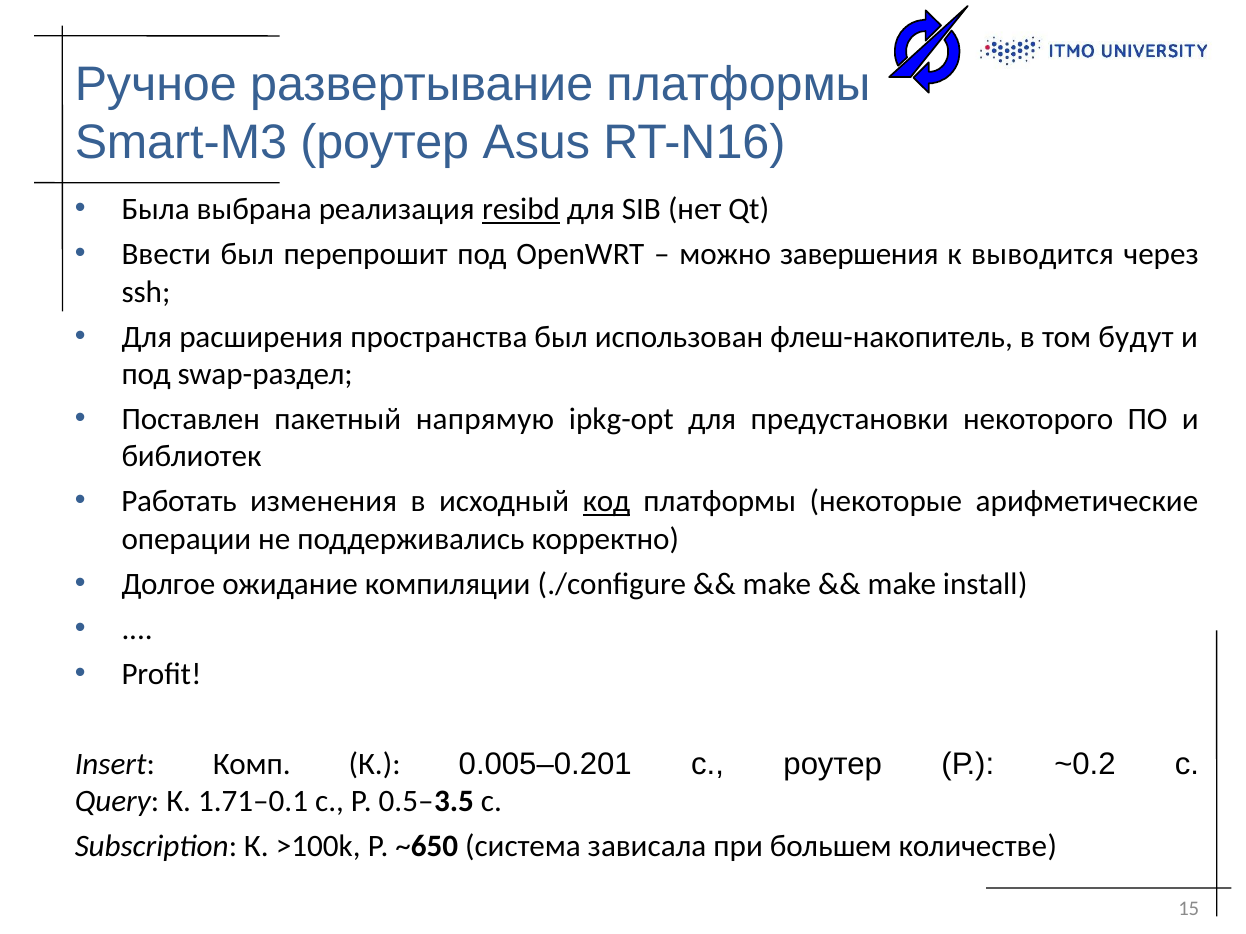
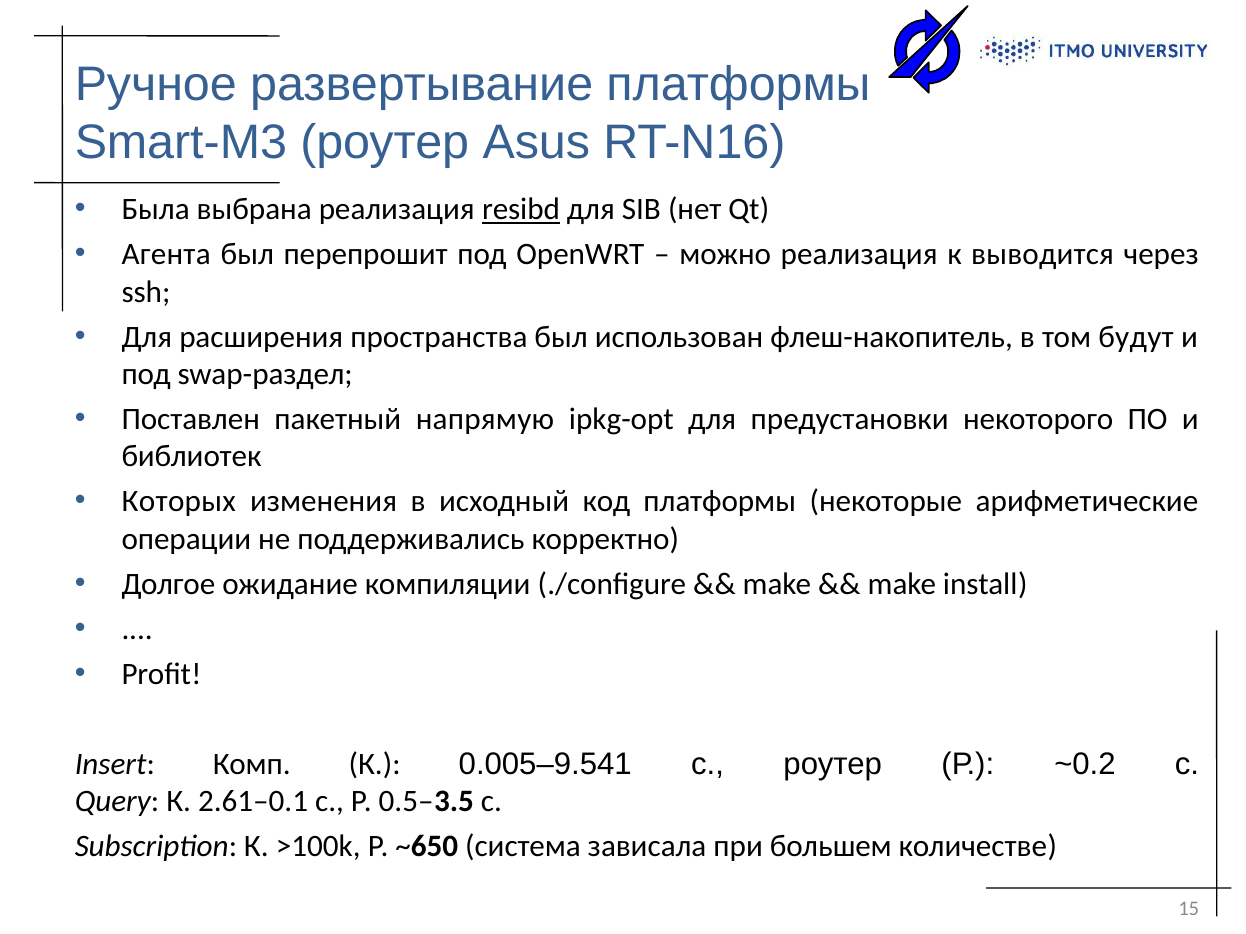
Ввести: Ввести -> Агента
можно завершения: завершения -> реализация
Работать: Работать -> Которых
код underline: present -> none
0.005–0.201: 0.005–0.201 -> 0.005–9.541
1.71–0.1: 1.71–0.1 -> 2.61–0.1
